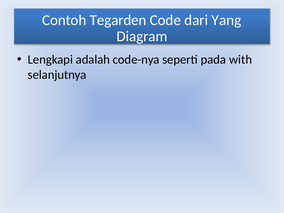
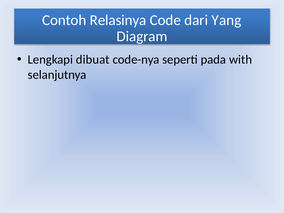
Tegarden: Tegarden -> Relasinya
adalah: adalah -> dibuat
